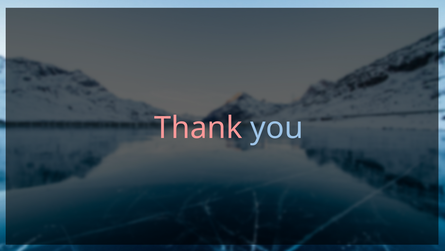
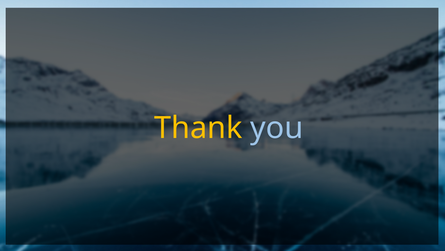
Thank colour: pink -> yellow
